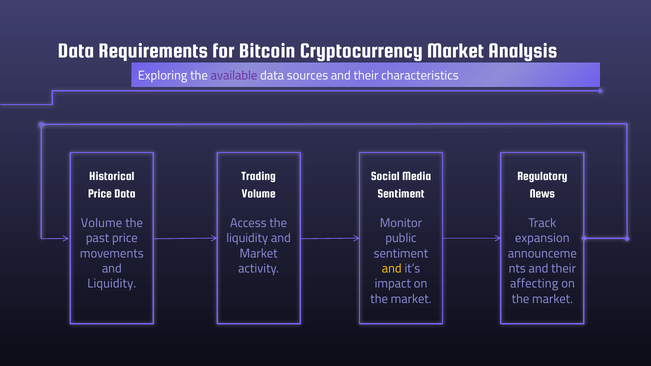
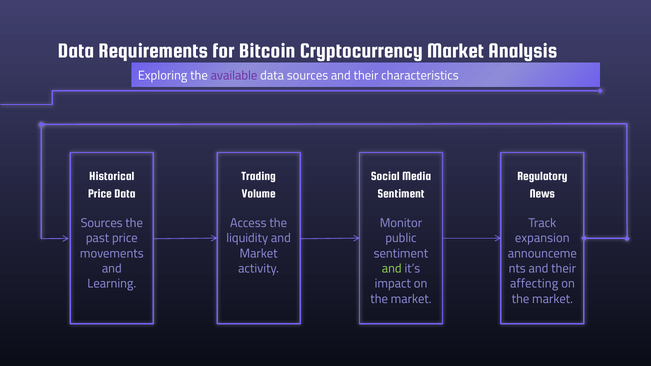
Volume at (101, 223): Volume -> Sources
and at (392, 269) colour: yellow -> light green
Liquidity at (112, 284): Liquidity -> Learning
